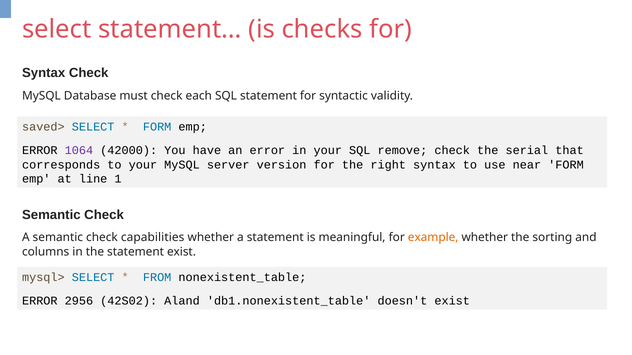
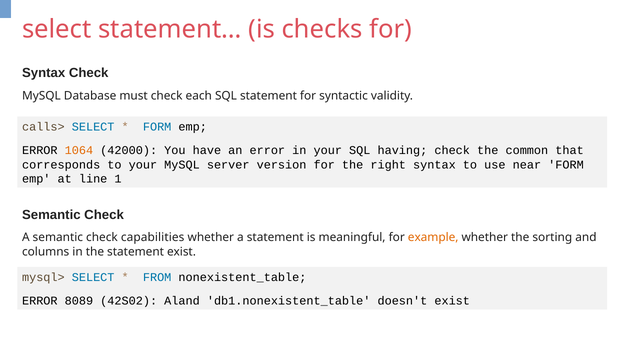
saved>: saved> -> calls>
1064 colour: purple -> orange
remove: remove -> having
serial: serial -> common
2956: 2956 -> 8089
